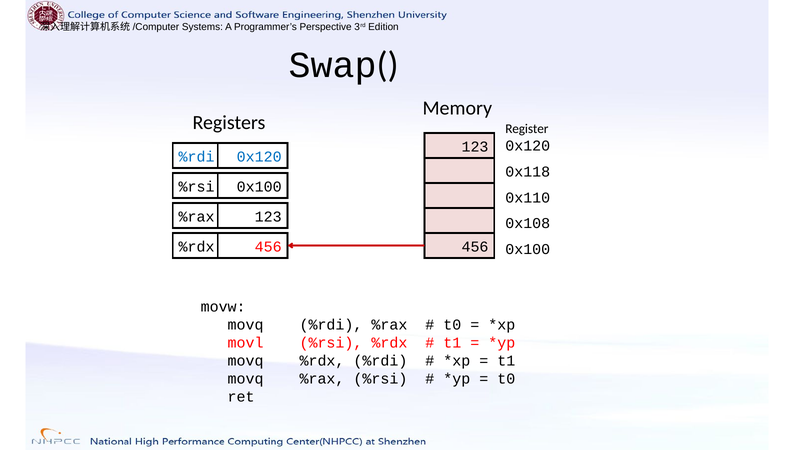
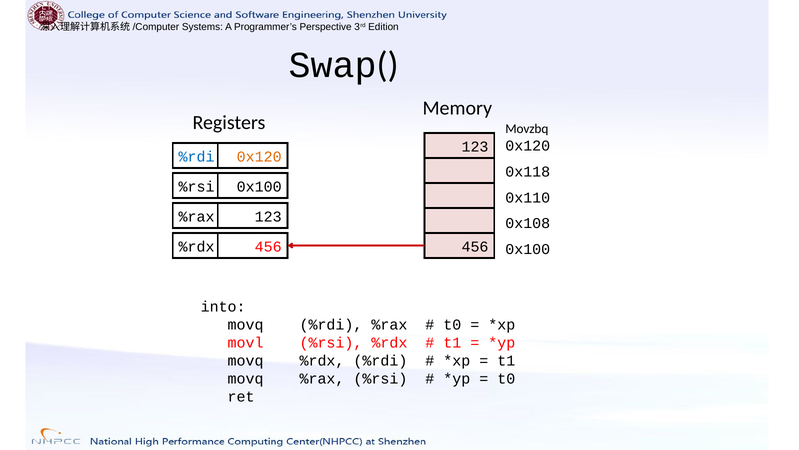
Register: Register -> Movzbq
0x120 at (259, 156) colour: blue -> orange
movw: movw -> into
